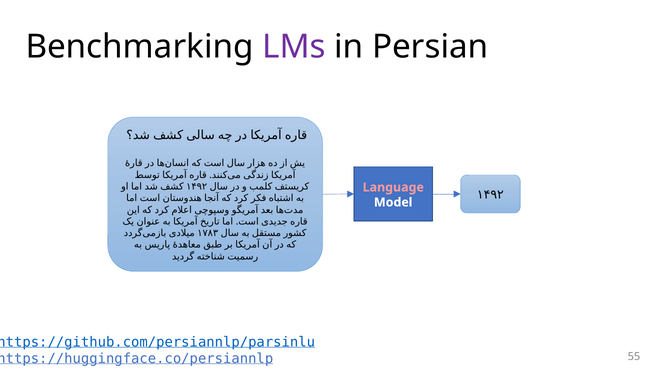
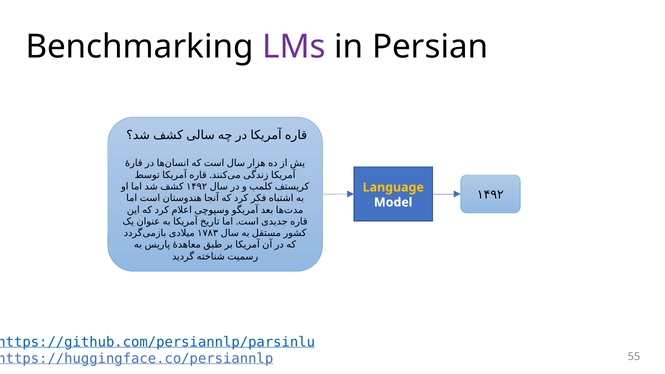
Language colour: pink -> yellow
